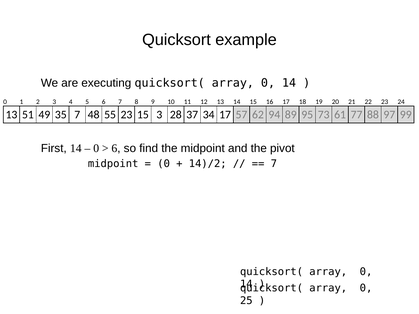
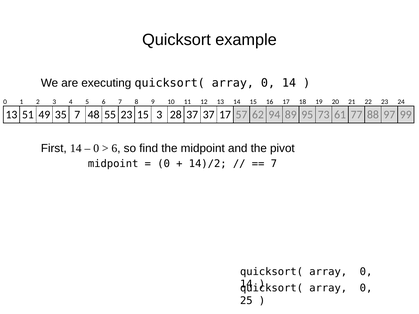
37 34: 34 -> 37
